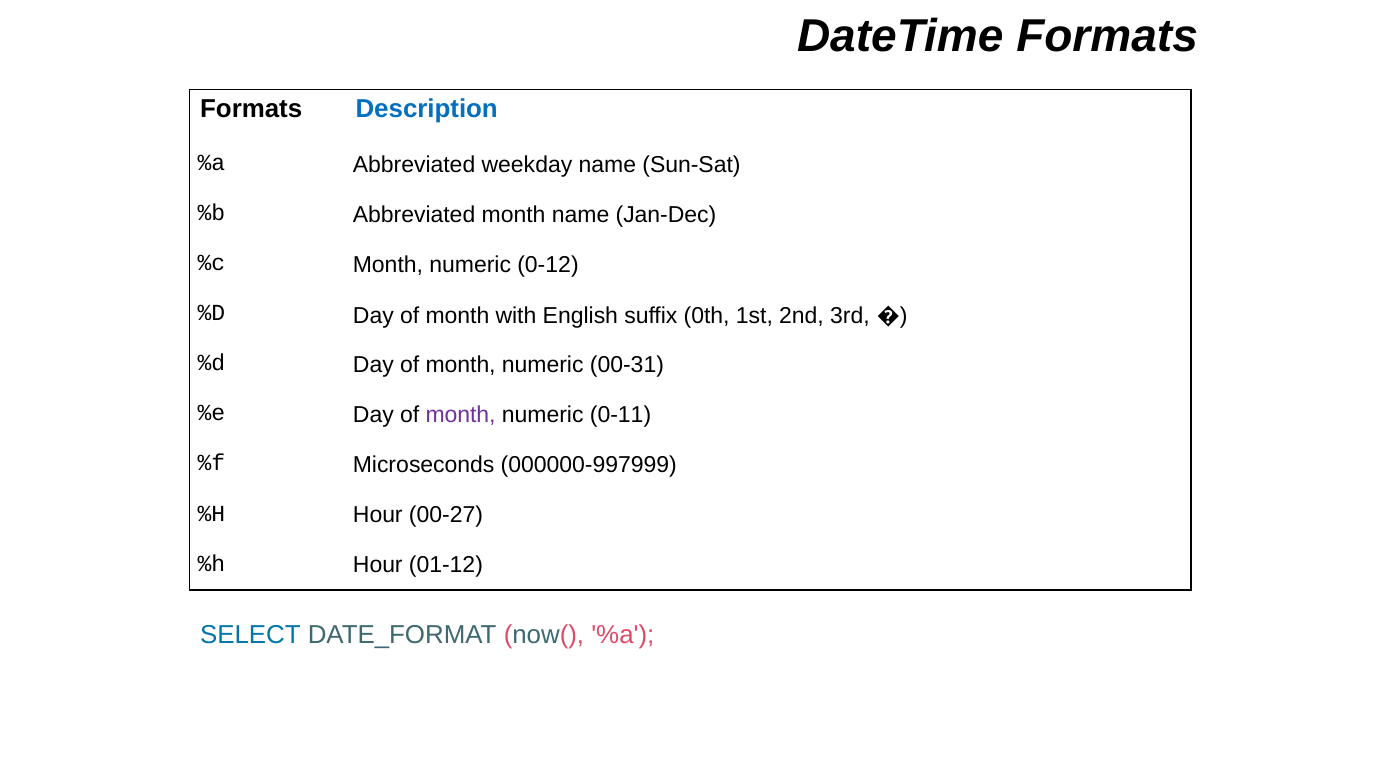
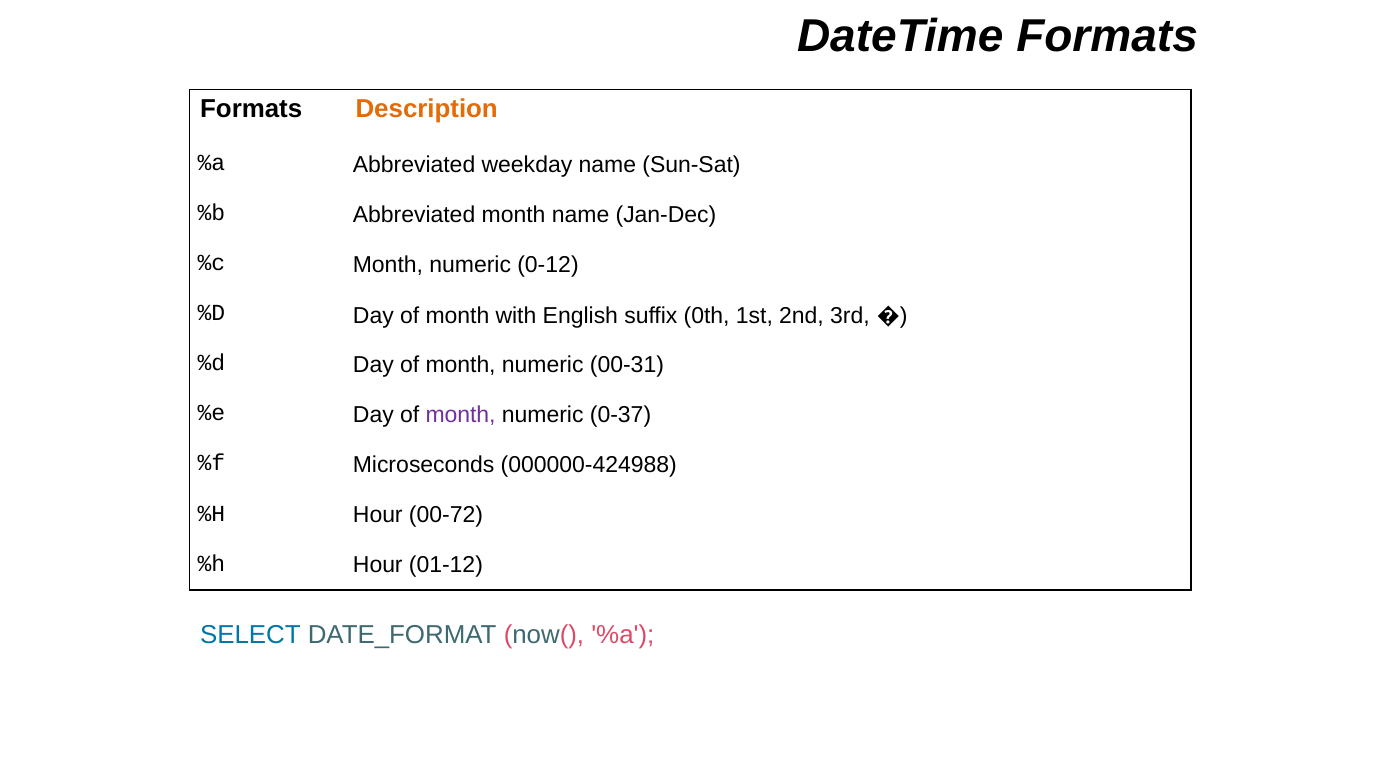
Description colour: blue -> orange
0-11: 0-11 -> 0-37
000000-997999: 000000-997999 -> 000000-424988
00-27: 00-27 -> 00-72
